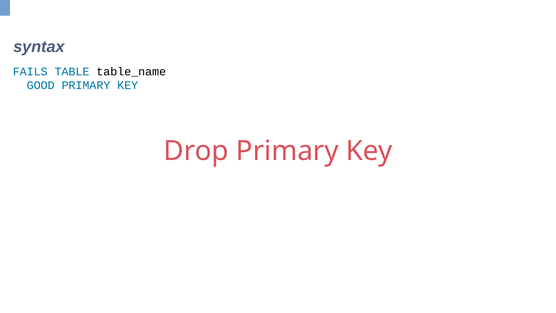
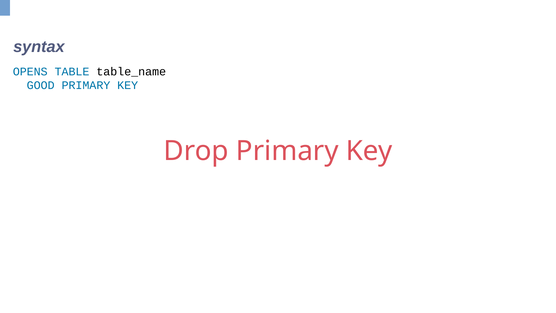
FAILS: FAILS -> OPENS
